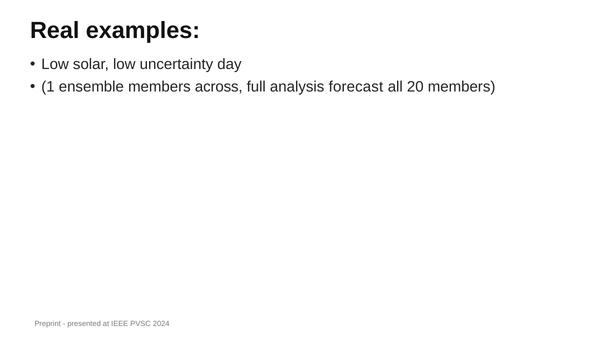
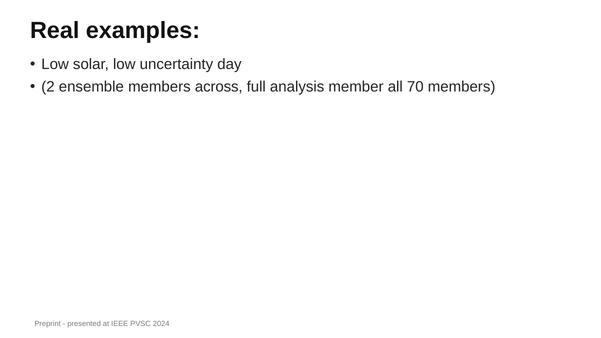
1: 1 -> 2
forecast: forecast -> member
20: 20 -> 70
